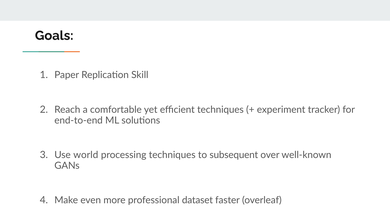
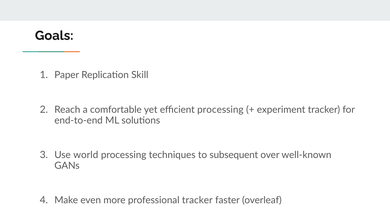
efficient techniques: techniques -> processing
professional dataset: dataset -> tracker
